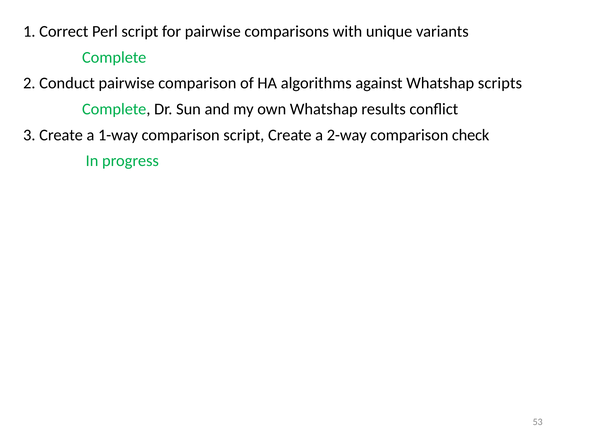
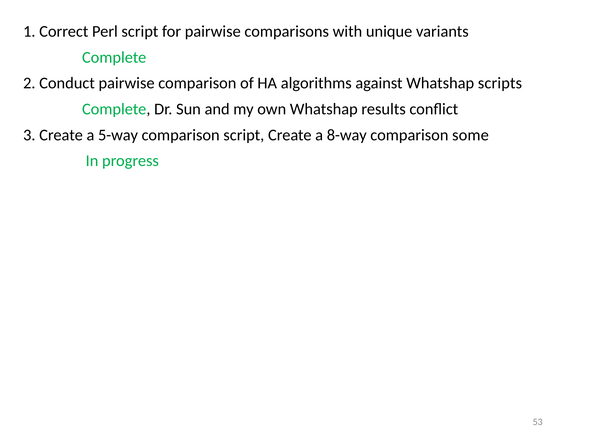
1-way: 1-way -> 5-way
2-way: 2-way -> 8-way
check: check -> some
